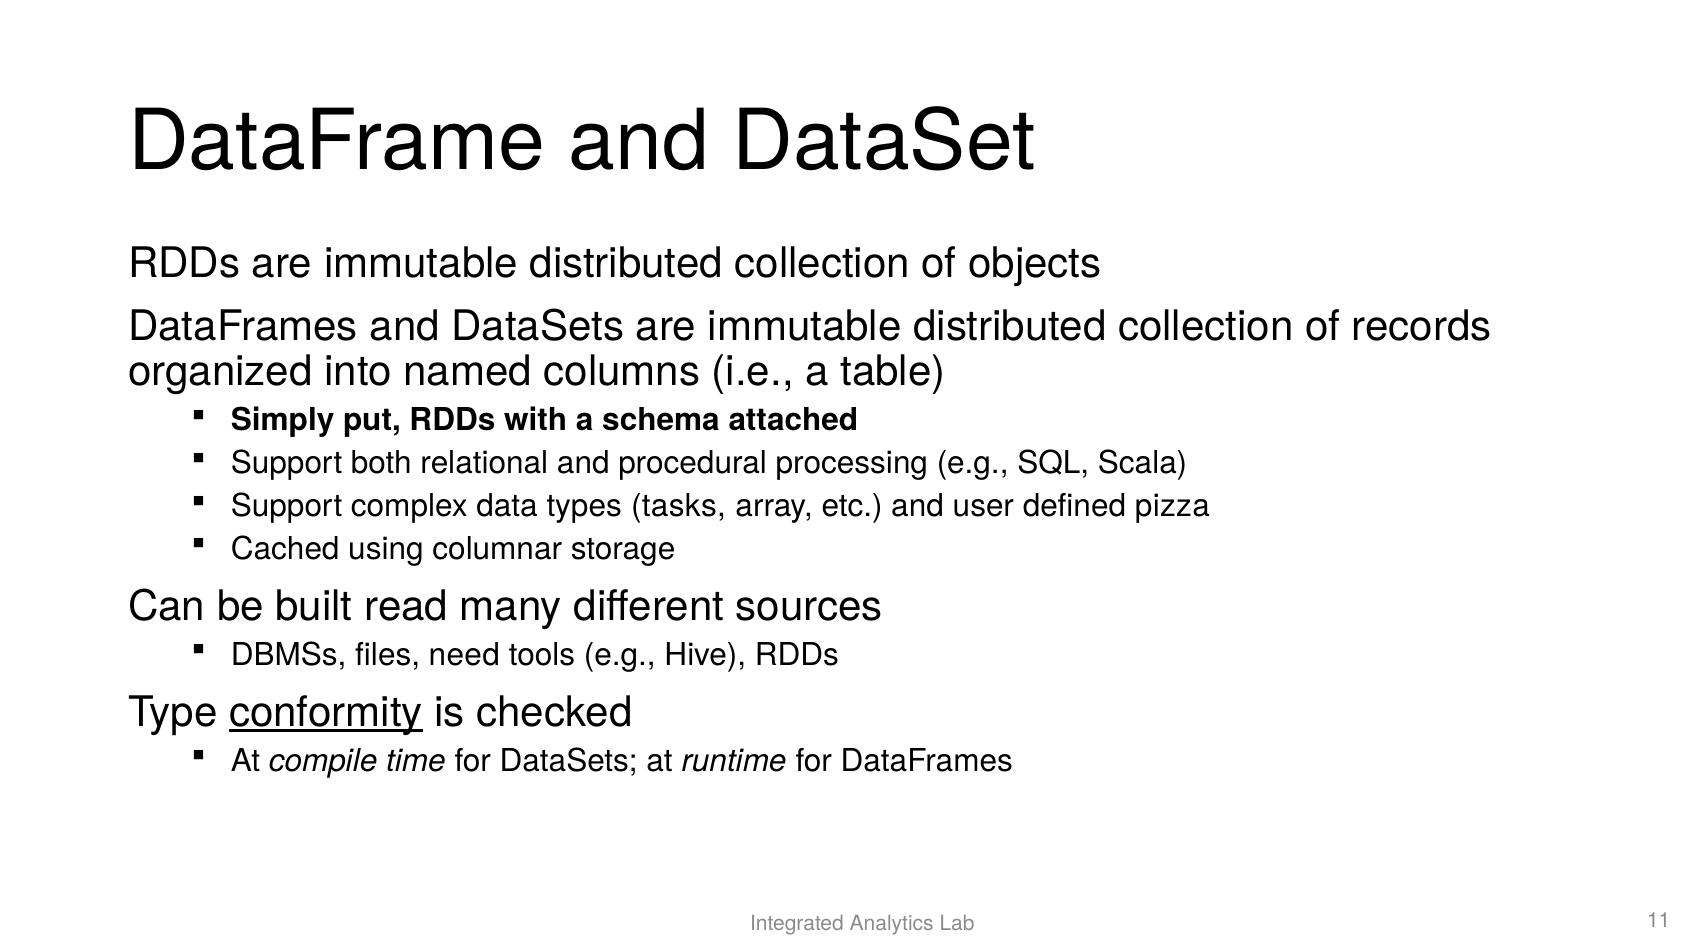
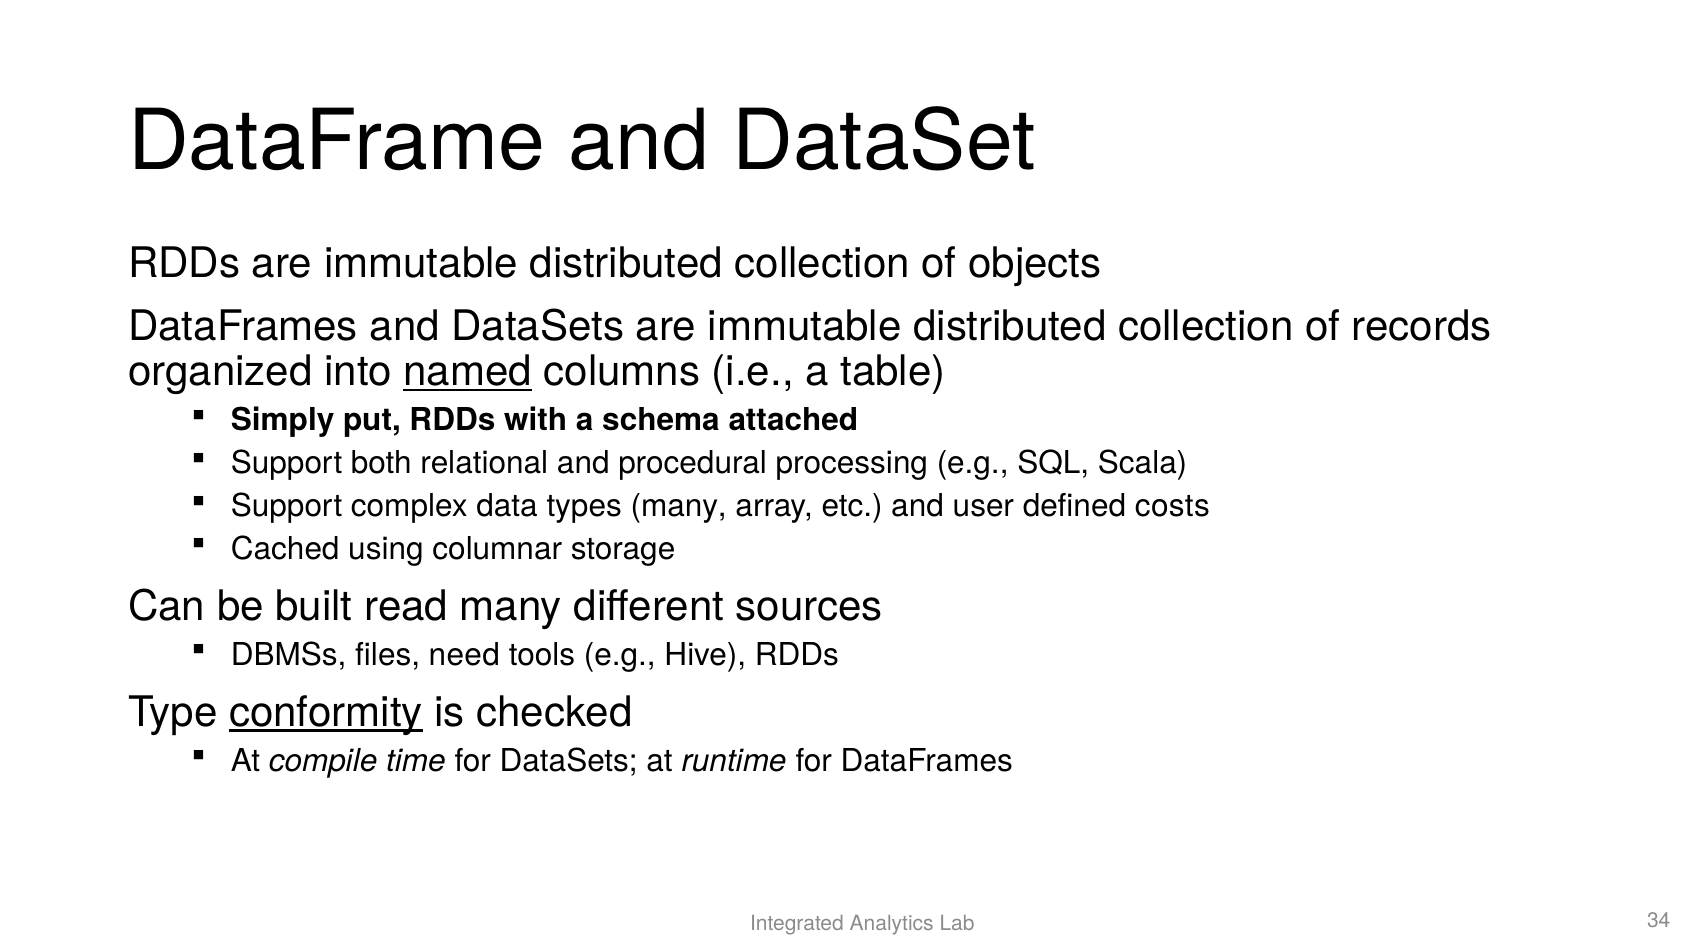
named underline: none -> present
types tasks: tasks -> many
pizza: pizza -> costs
11: 11 -> 34
